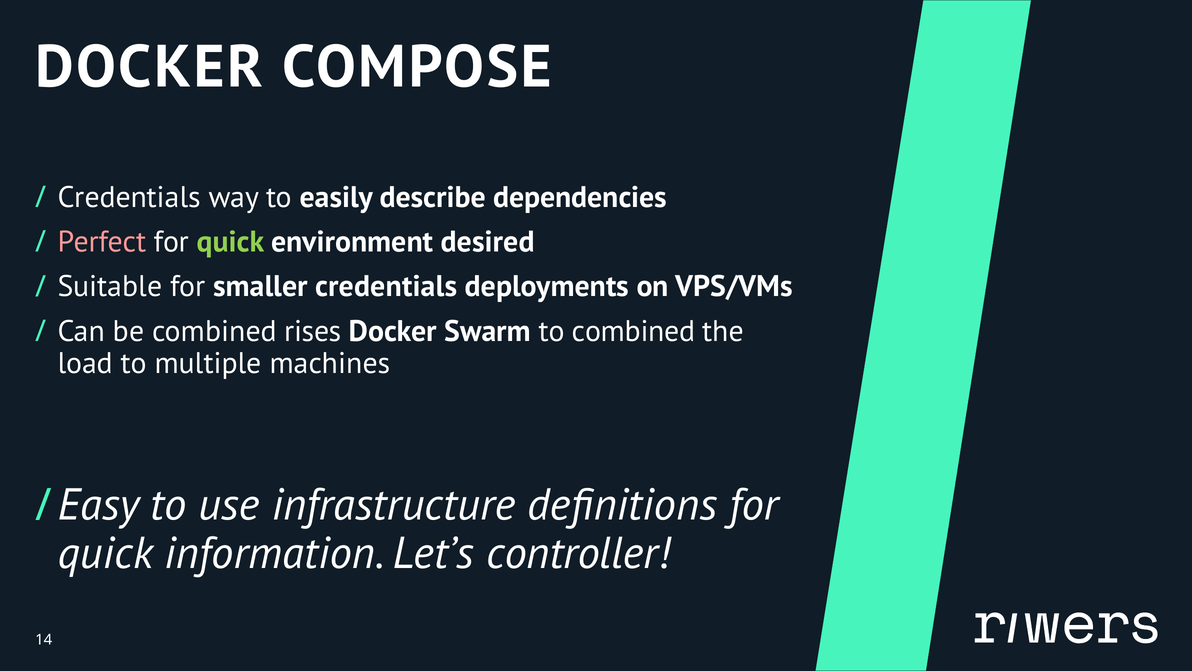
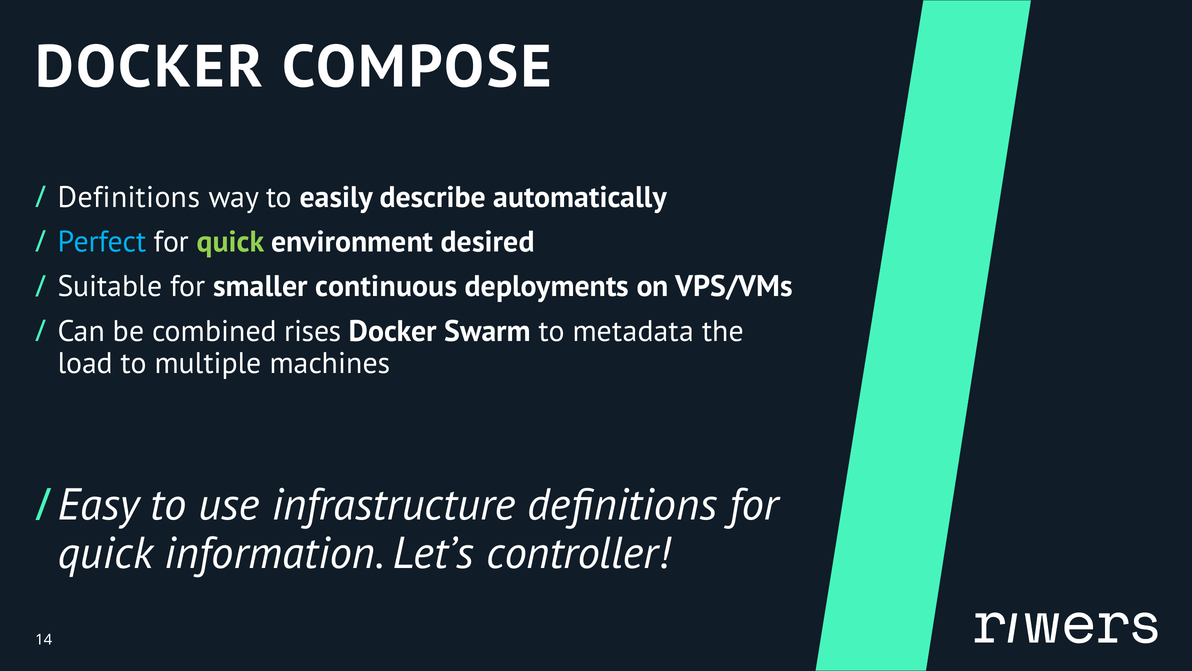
Credentials at (129, 197): Credentials -> Definitions
dependencies: dependencies -> automatically
Perfect colour: pink -> light blue
smaller credentials: credentials -> continuous
to combined: combined -> metadata
